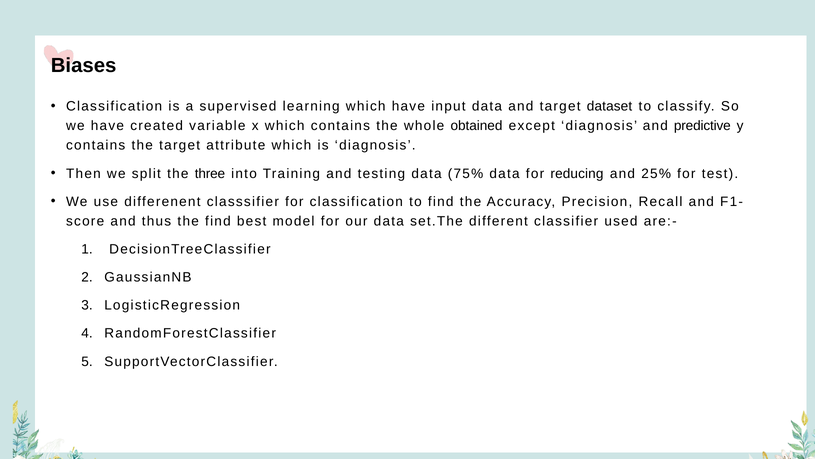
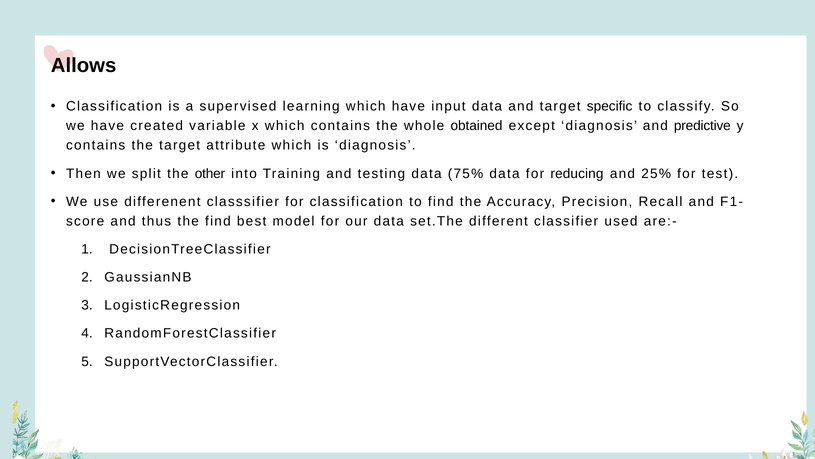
Biases: Biases -> Allows
dataset: dataset -> specific
three: three -> other
